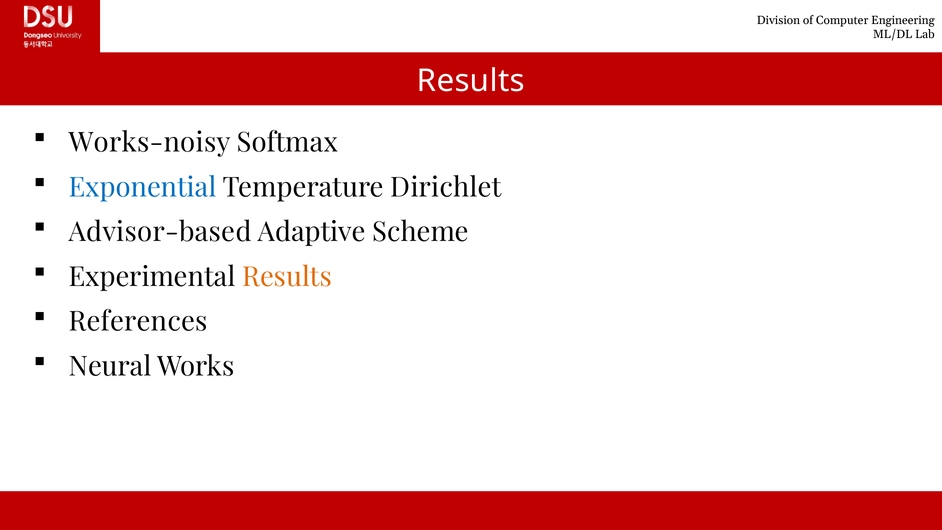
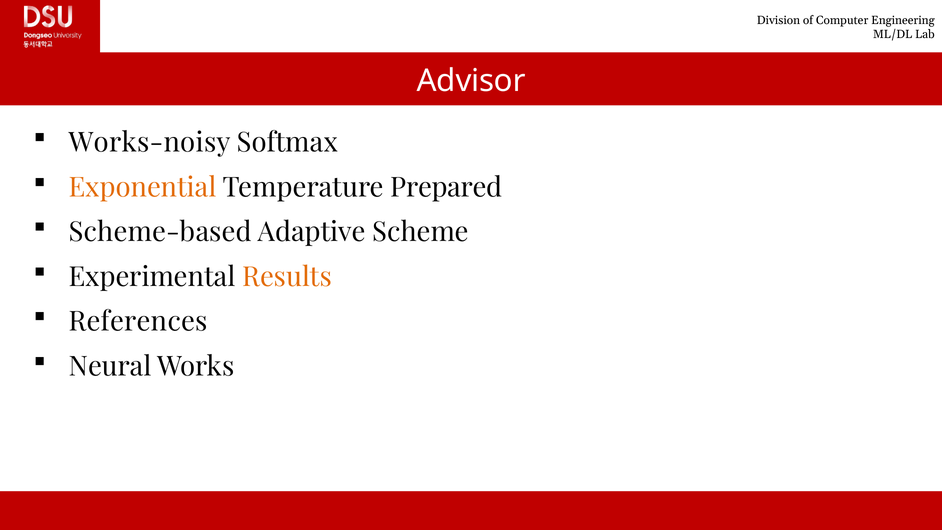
Results at (471, 81): Results -> Advisor
Exponential colour: blue -> orange
Dirichlet: Dirichlet -> Prepared
Advisor-based: Advisor-based -> Scheme-based
